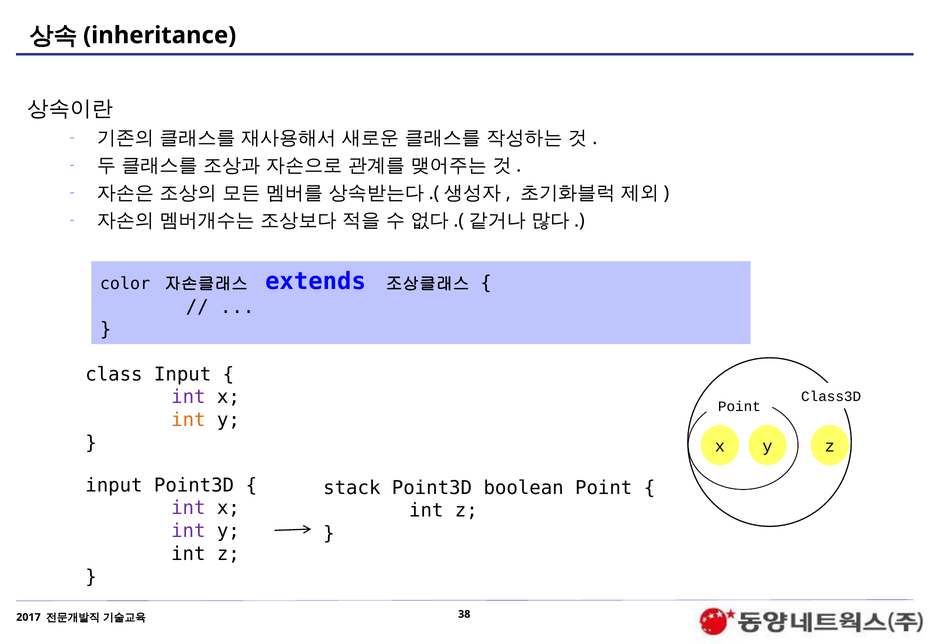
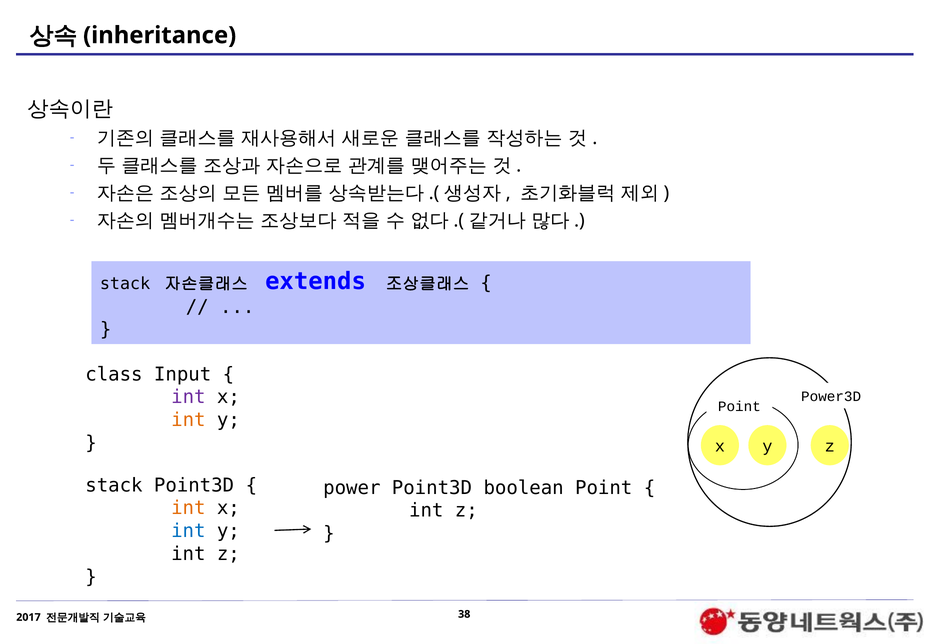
color at (125, 284): color -> stack
Class3D: Class3D -> Power3D
input at (114, 485): input -> stack
stack: stack -> power
int at (188, 508) colour: purple -> orange
int at (188, 531) colour: purple -> blue
